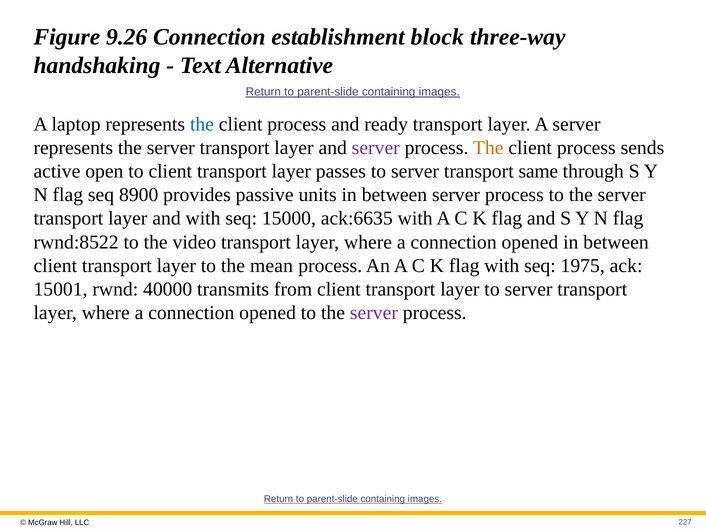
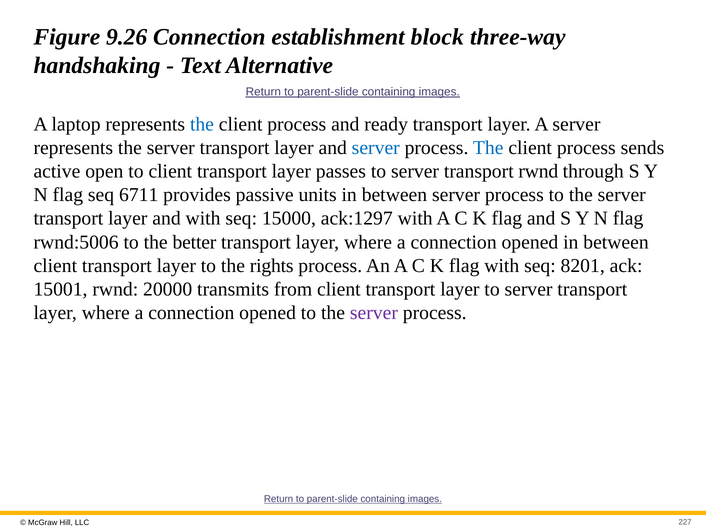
server at (376, 148) colour: purple -> blue
The at (488, 148) colour: orange -> blue
transport same: same -> rwnd
8900: 8900 -> 6711
ack:6635: ack:6635 -> ack:1297
rwnd:8522: rwnd:8522 -> rwnd:5006
video: video -> better
mean: mean -> rights
1975: 1975 -> 8201
40000: 40000 -> 20000
